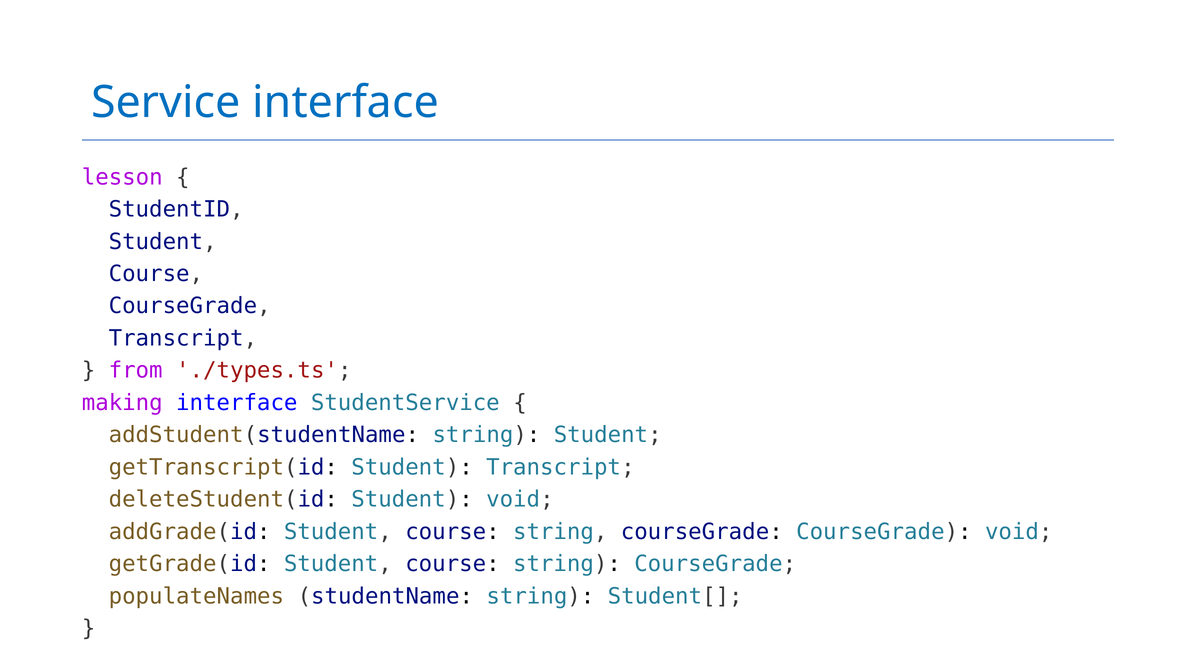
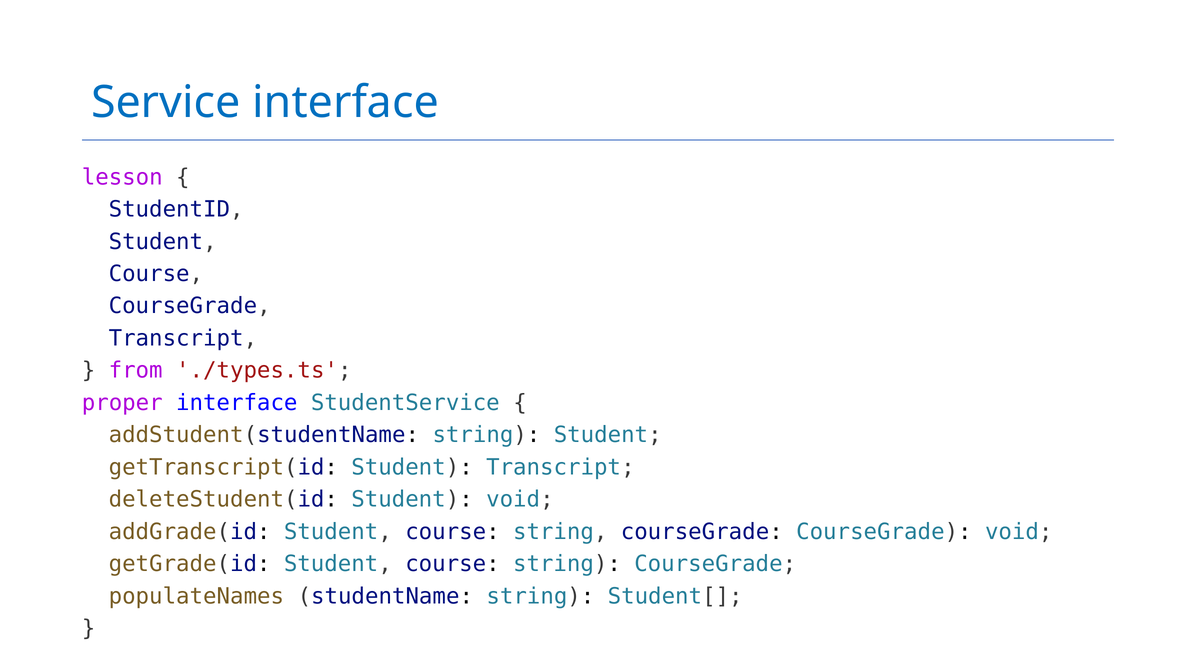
making: making -> proper
